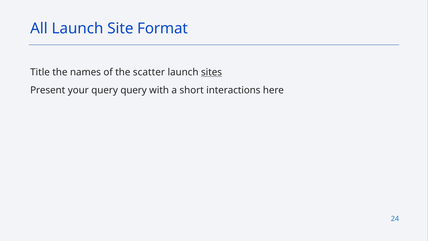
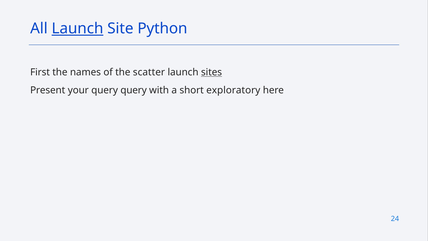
Launch at (77, 29) underline: none -> present
Format: Format -> Python
Title: Title -> First
interactions: interactions -> exploratory
